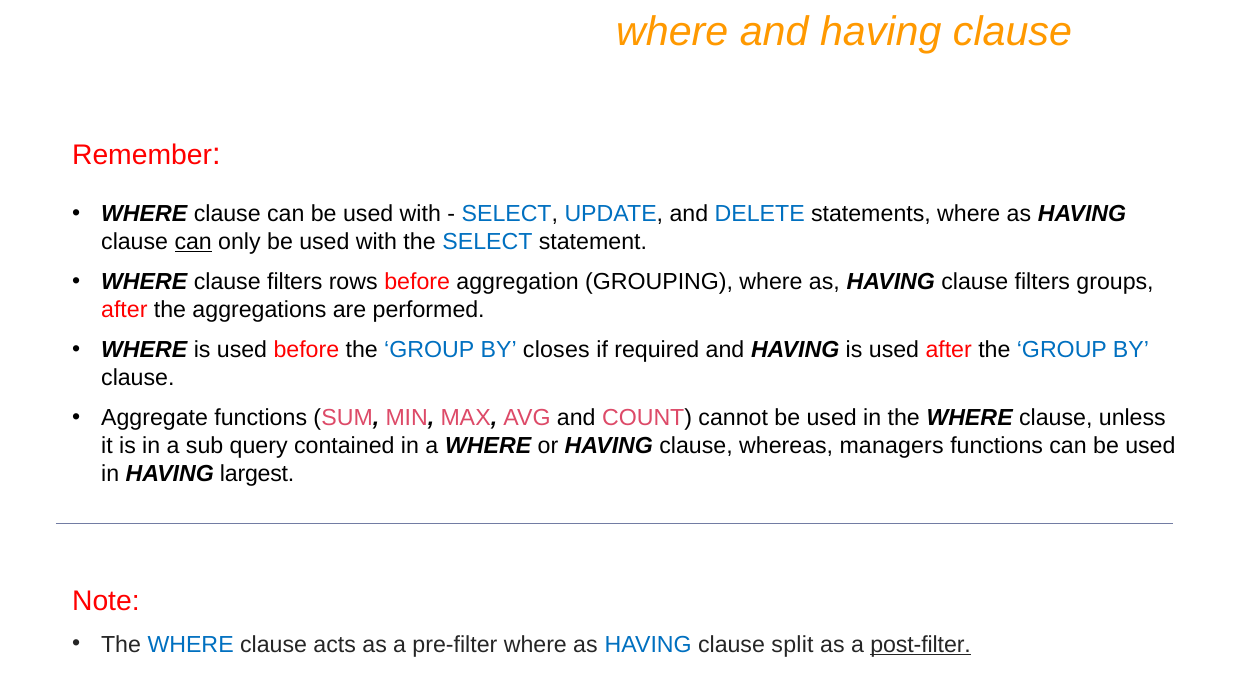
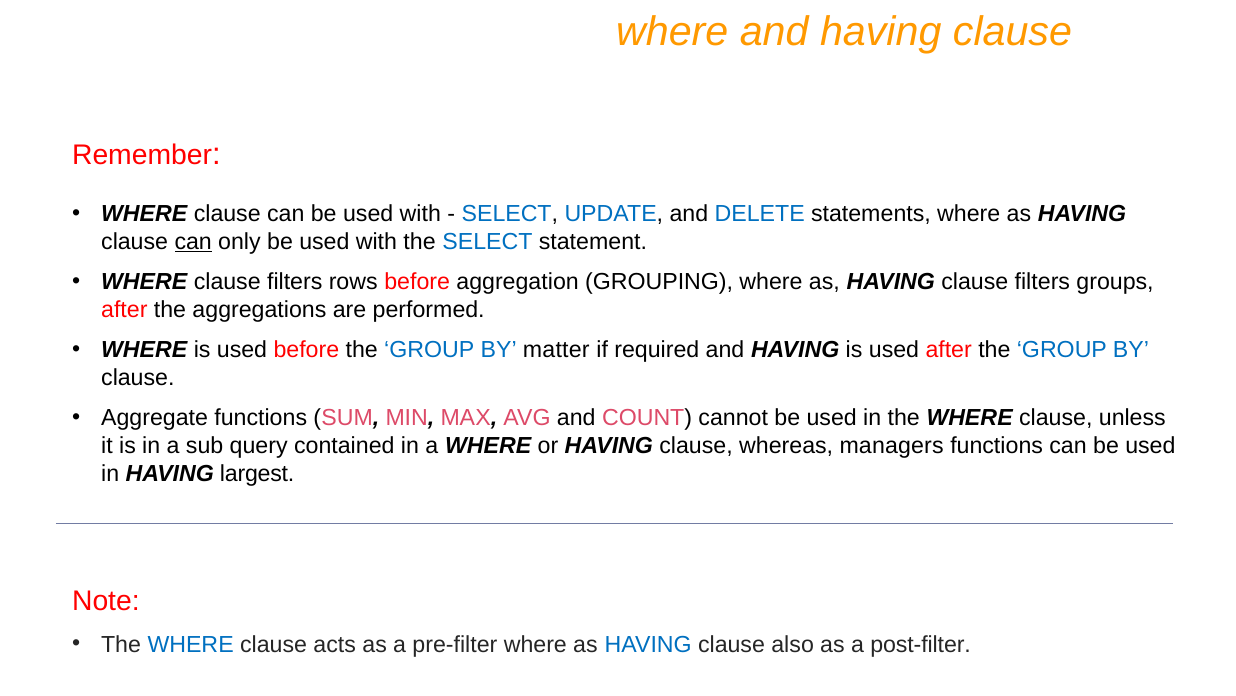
closes: closes -> matter
split: split -> also
post-filter underline: present -> none
